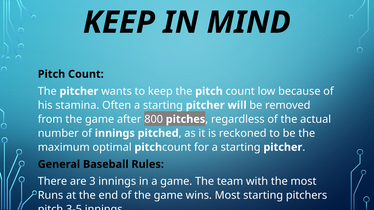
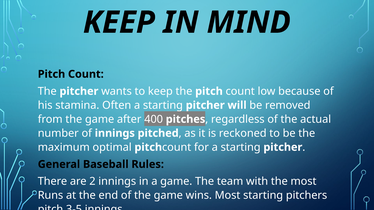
800: 800 -> 400
3: 3 -> 2
